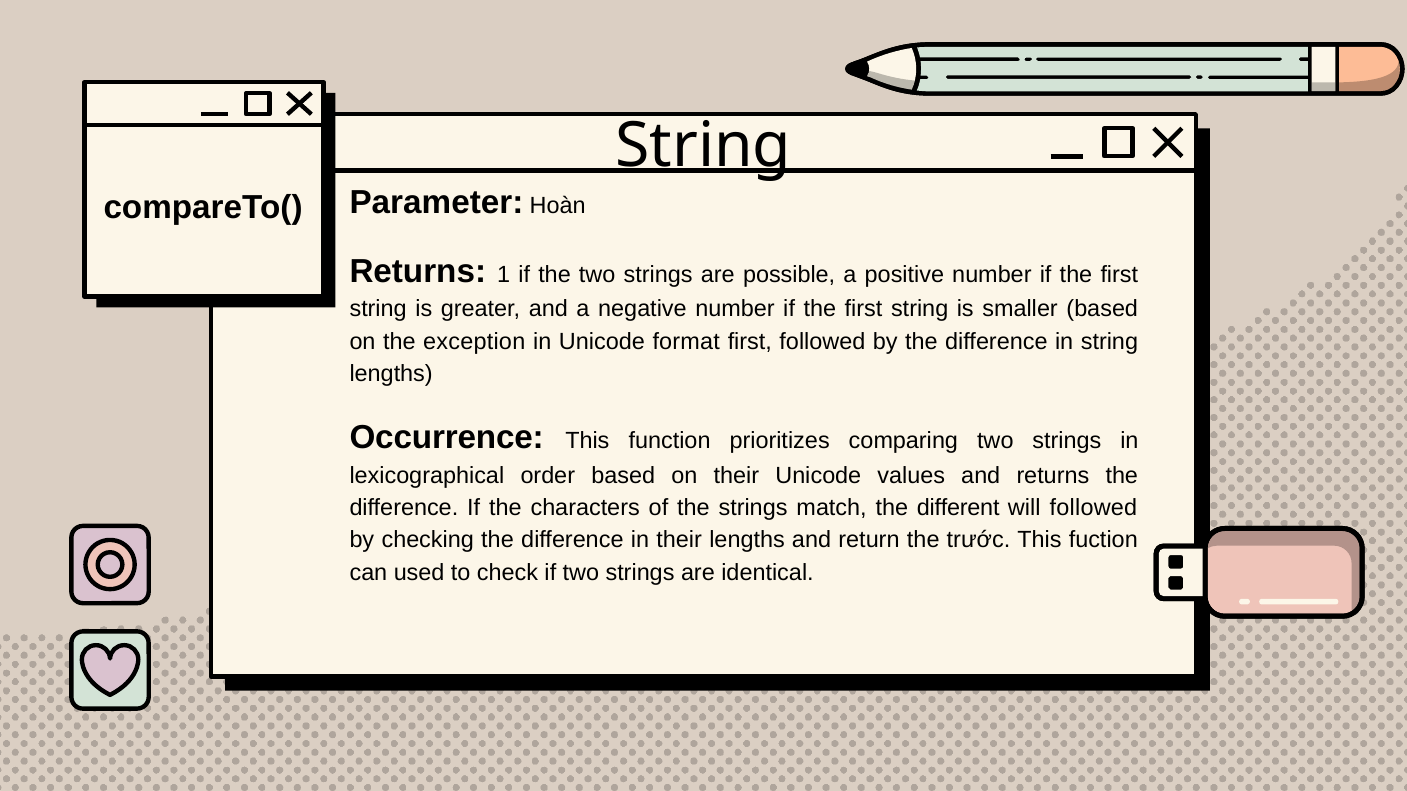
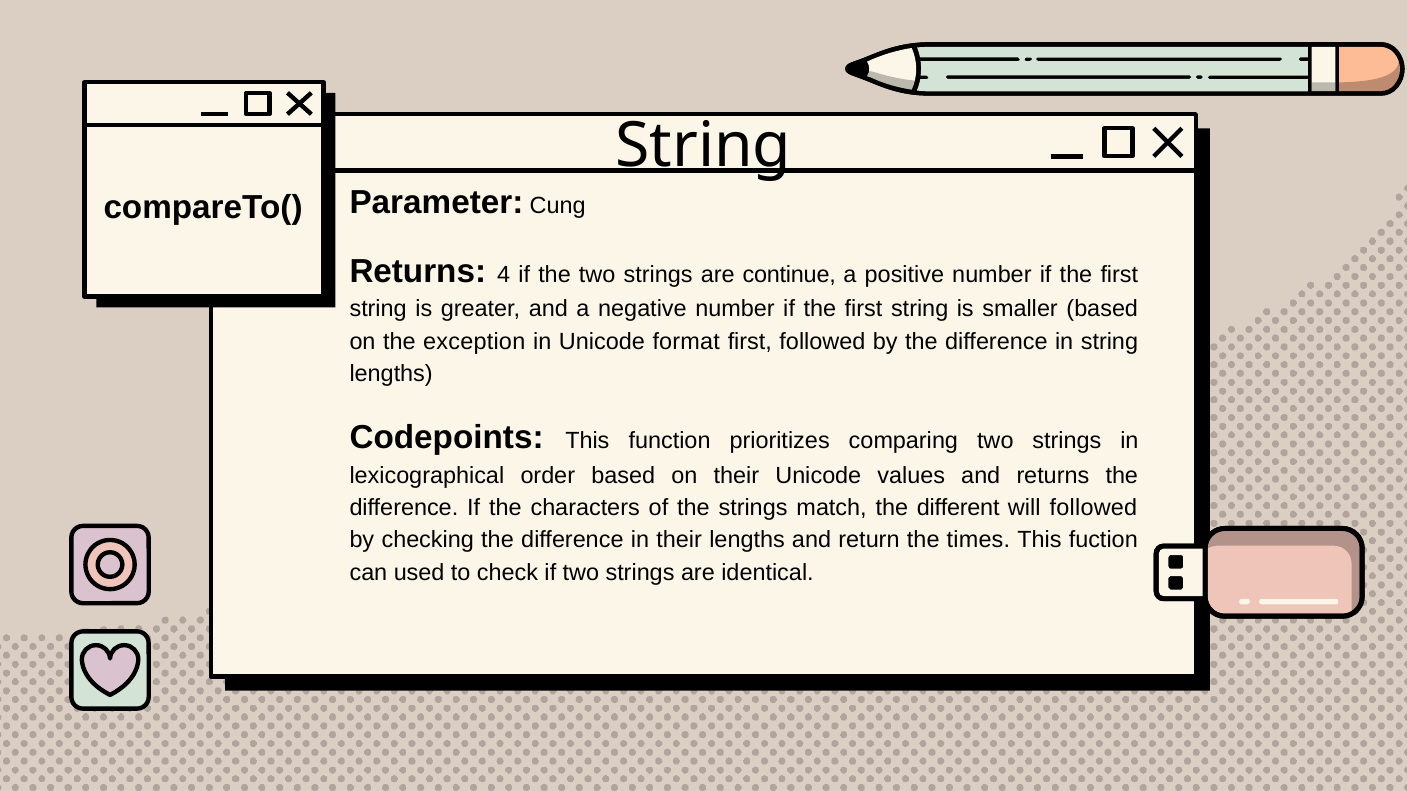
Hoàn: Hoàn -> Cung
1: 1 -> 4
possible: possible -> continue
Occurrence: Occurrence -> Codepoints
trước: trước -> times
